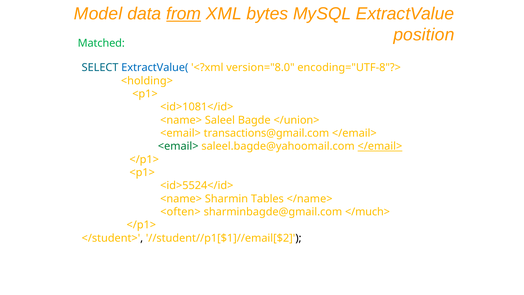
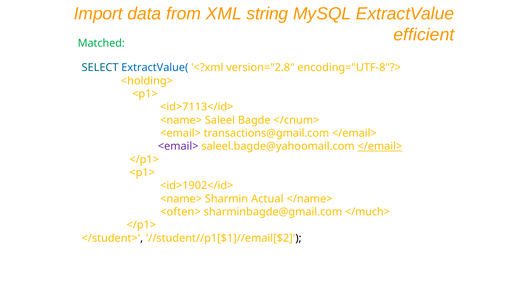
Model: Model -> Import
from underline: present -> none
bytes: bytes -> string
position: position -> efficient
version="8.0: version="8.0 -> version="2.8
<id>1081</id>: <id>1081</id> -> <id>7113</id>
</union>: </union> -> </cnum>
<email> at (178, 146) colour: green -> purple
<id>5524</id>: <id>5524</id> -> <id>1902</id>
Tables: Tables -> Actual
